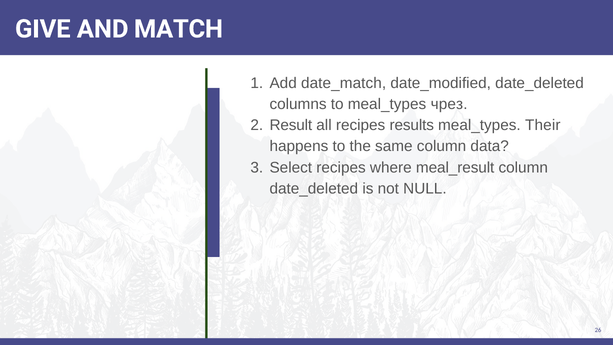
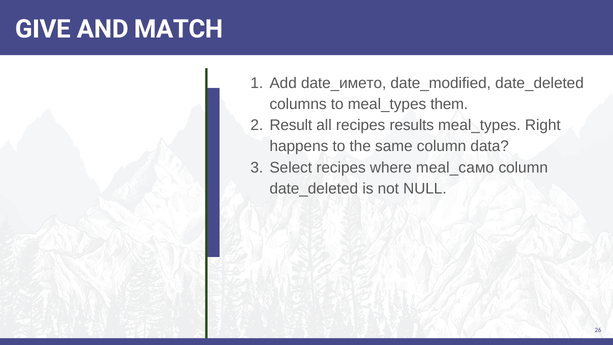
date_match: date_match -> date_името
чрез: чрез -> them
Their: Their -> Right
meal_result: meal_result -> meal_само
